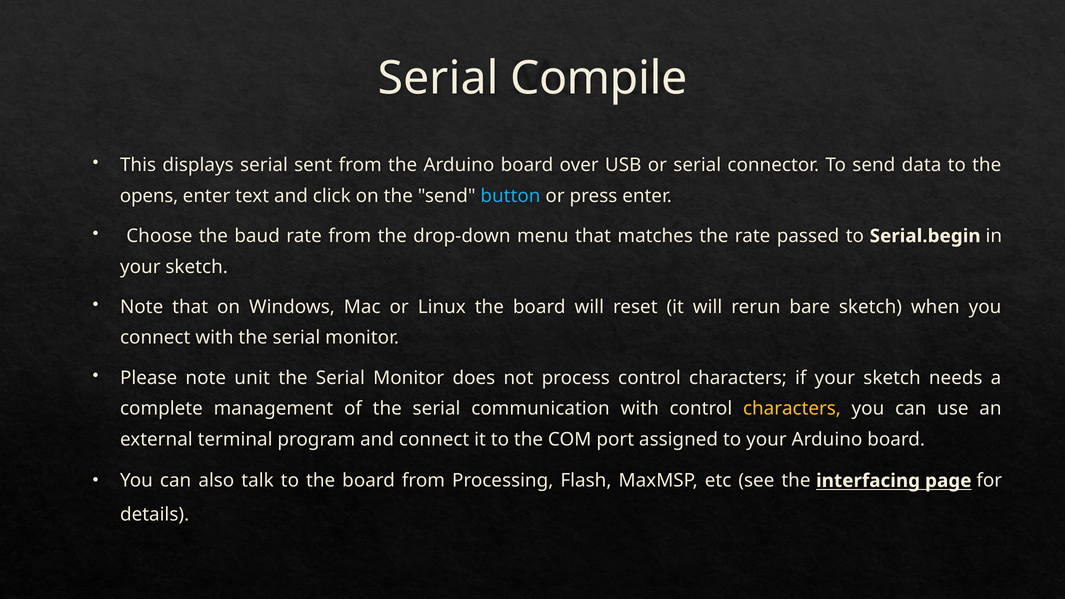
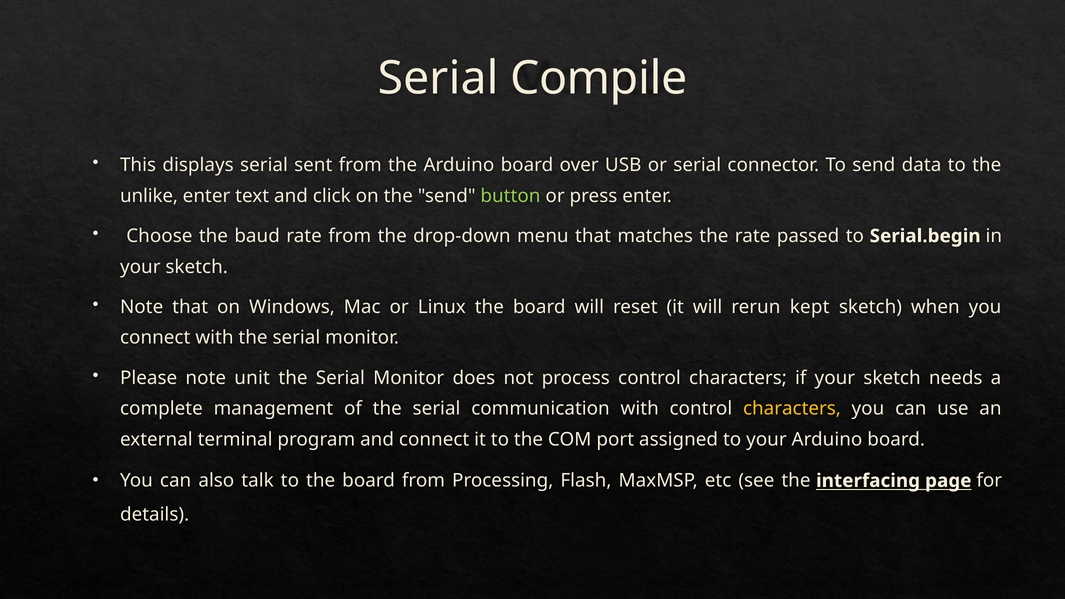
opens: opens -> unlike
button colour: light blue -> light green
bare: bare -> kept
